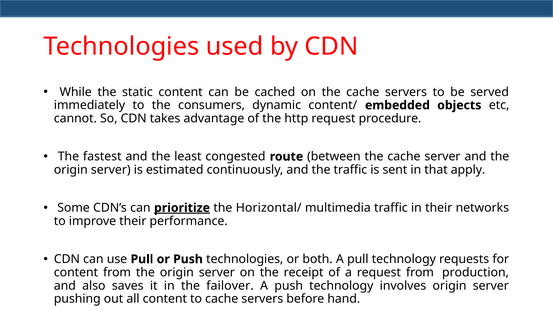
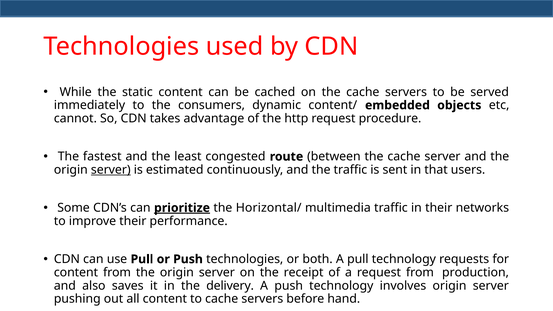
server at (111, 170) underline: none -> present
apply: apply -> users
failover: failover -> delivery
